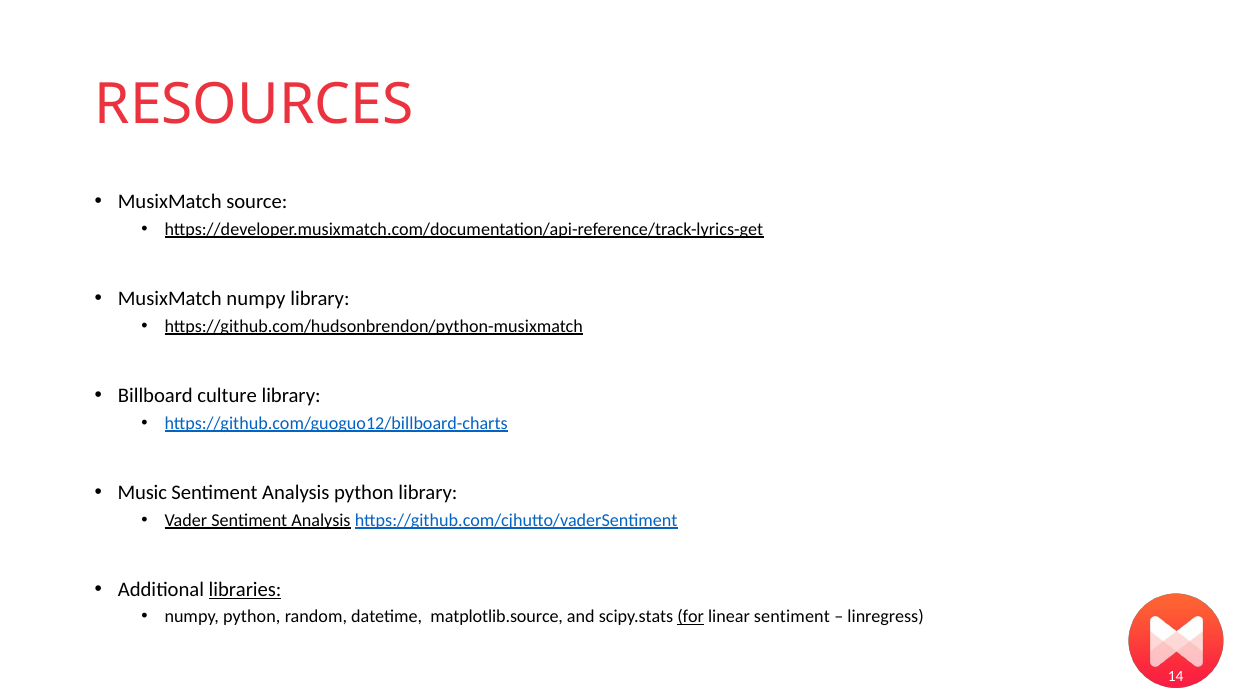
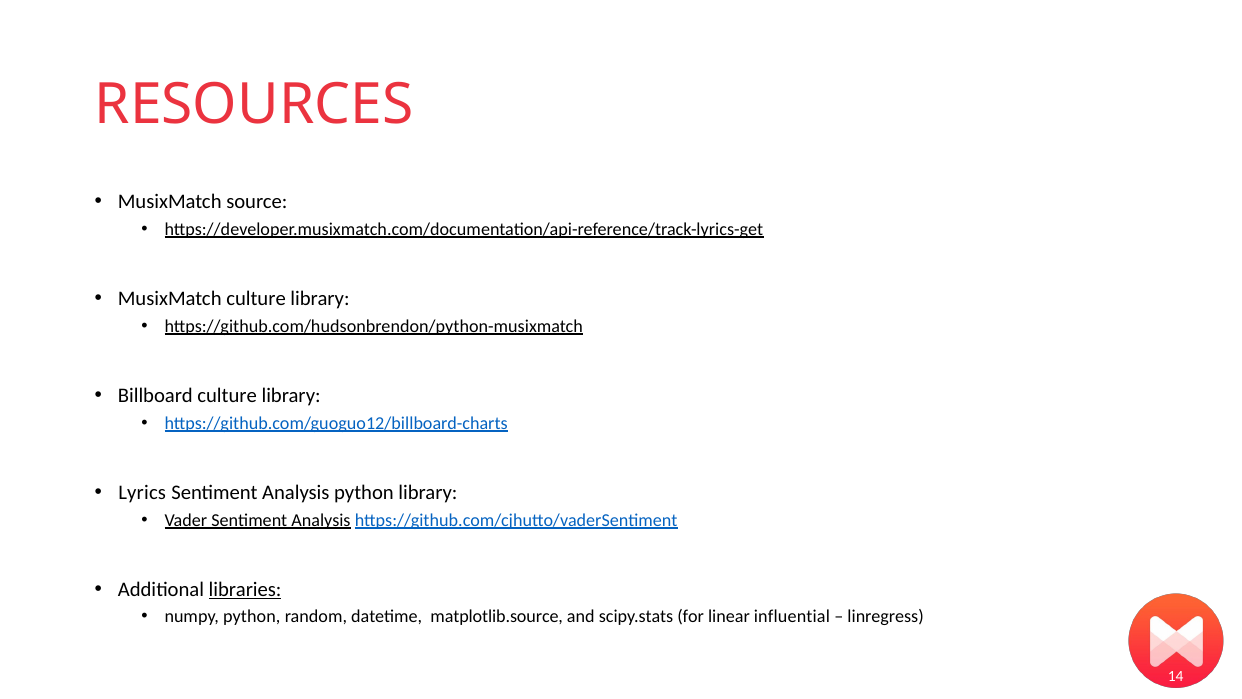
MusixMatch numpy: numpy -> culture
Music: Music -> Lyrics
for underline: present -> none
linear sentiment: sentiment -> influential
